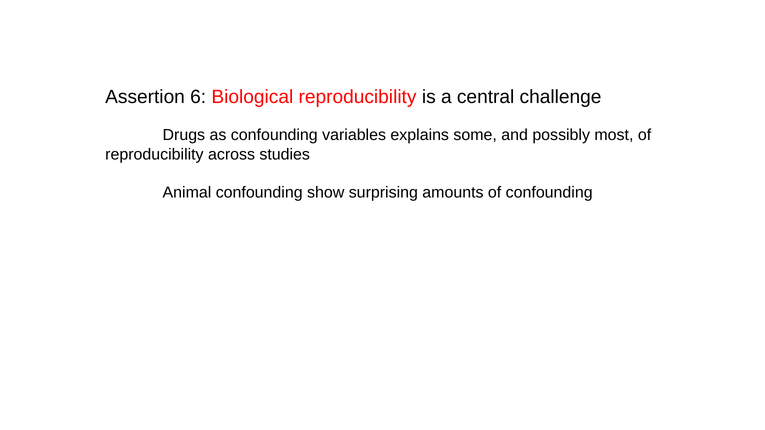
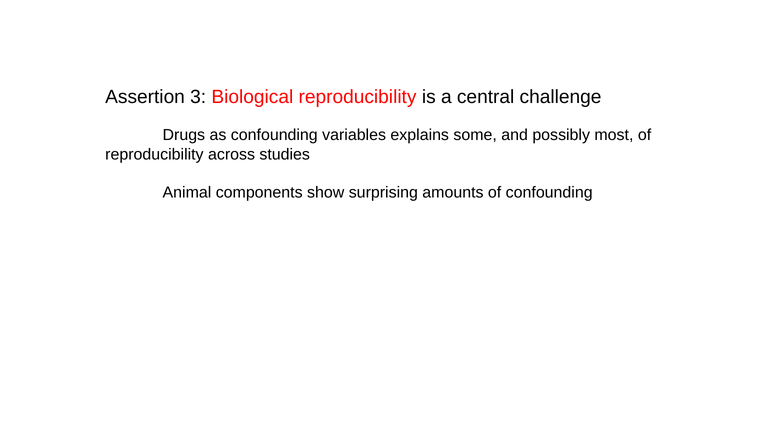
6: 6 -> 3
Animal confounding: confounding -> components
